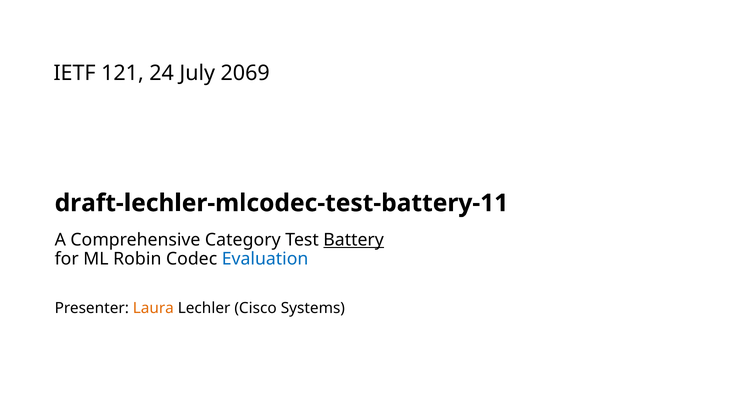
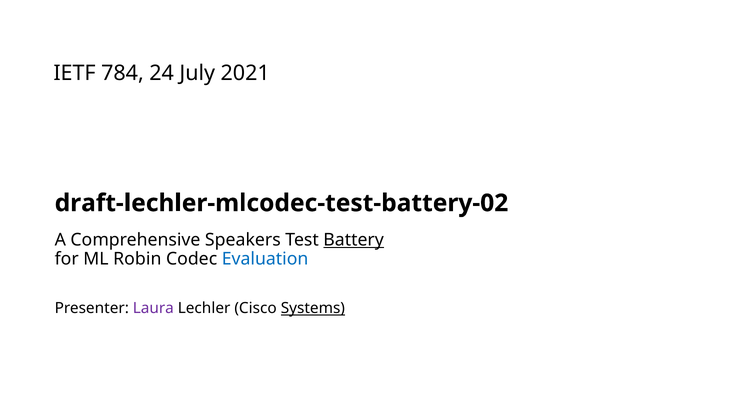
121: 121 -> 784
2069: 2069 -> 2021
draft-lechler-mlcodec-test-battery-11: draft-lechler-mlcodec-test-battery-11 -> draft-lechler-mlcodec-test-battery-02
Category: Category -> Speakers
Laura colour: orange -> purple
Systems underline: none -> present
